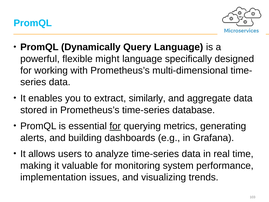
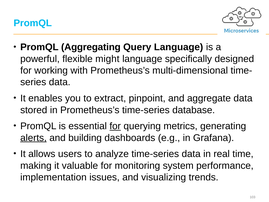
Dynamically: Dynamically -> Aggregating
similarly: similarly -> pinpoint
alerts underline: none -> present
